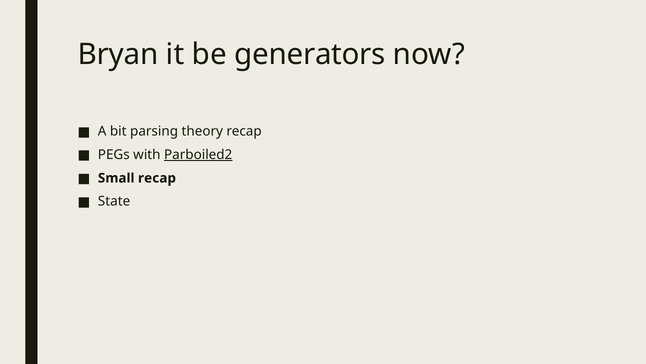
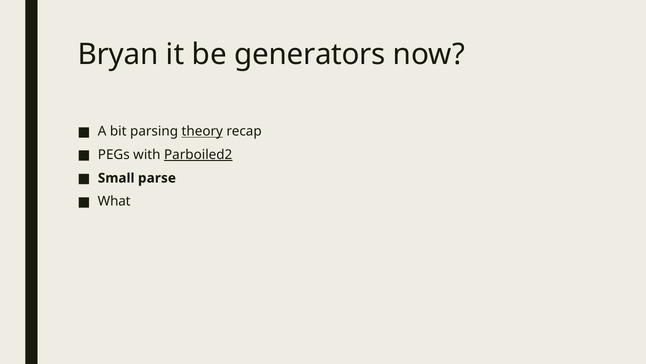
theory underline: none -> present
Small recap: recap -> parse
State: State -> What
